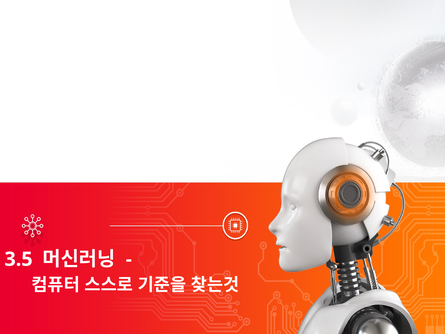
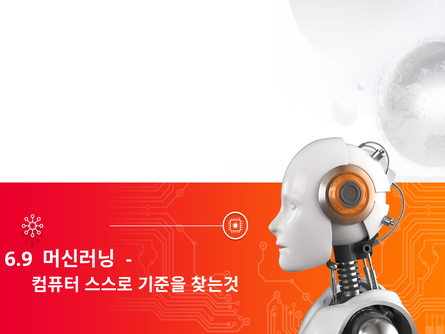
3.5: 3.5 -> 6.9
